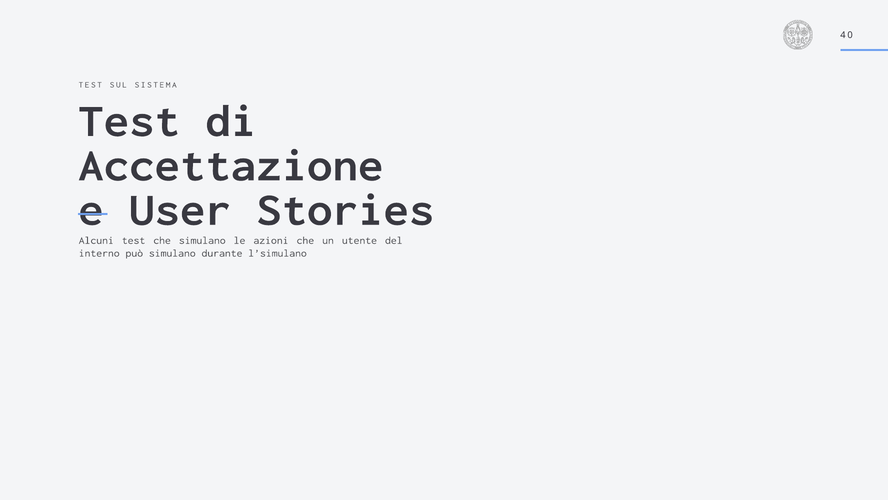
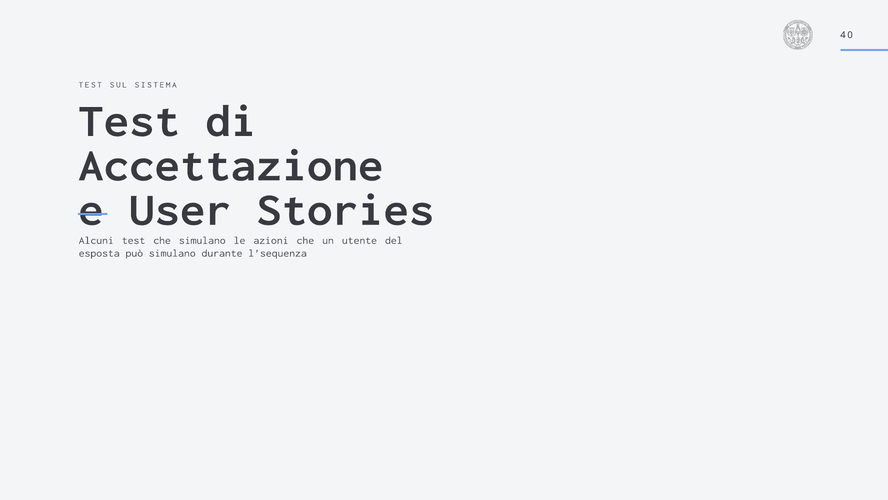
interno: interno -> esposta
l’simulano: l’simulano -> l’sequenza
